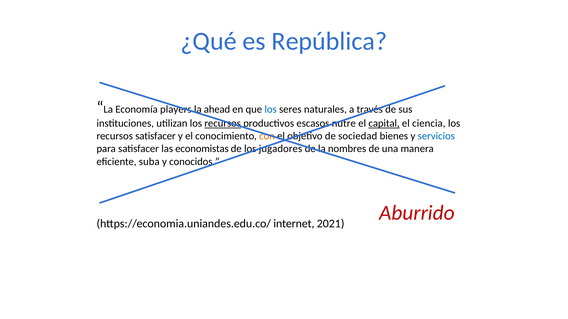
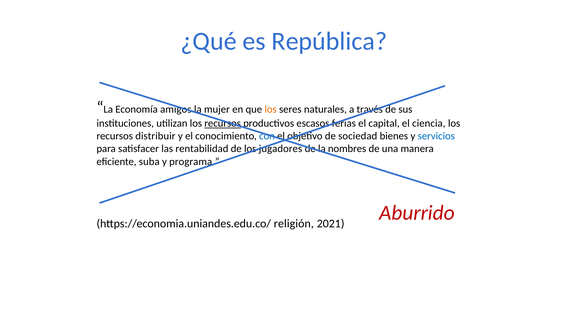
players: players -> amigos
ahead: ahead -> mujer
los at (271, 110) colour: blue -> orange
nutre: nutre -> ferias
capital underline: present -> none
recursos satisfacer: satisfacer -> distribuir
con colour: orange -> blue
economistas: economistas -> rentabilidad
conocidos: conocidos -> programa
internet: internet -> religión
